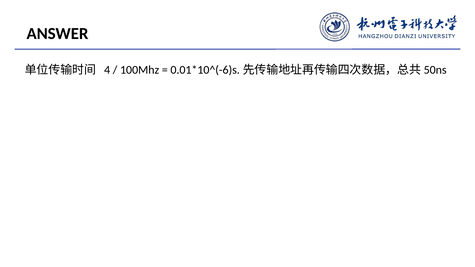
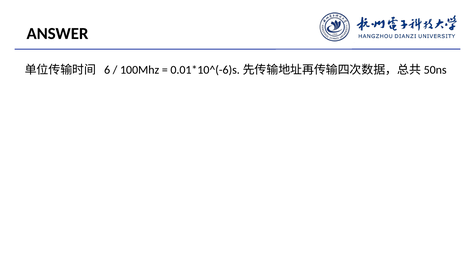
4: 4 -> 6
